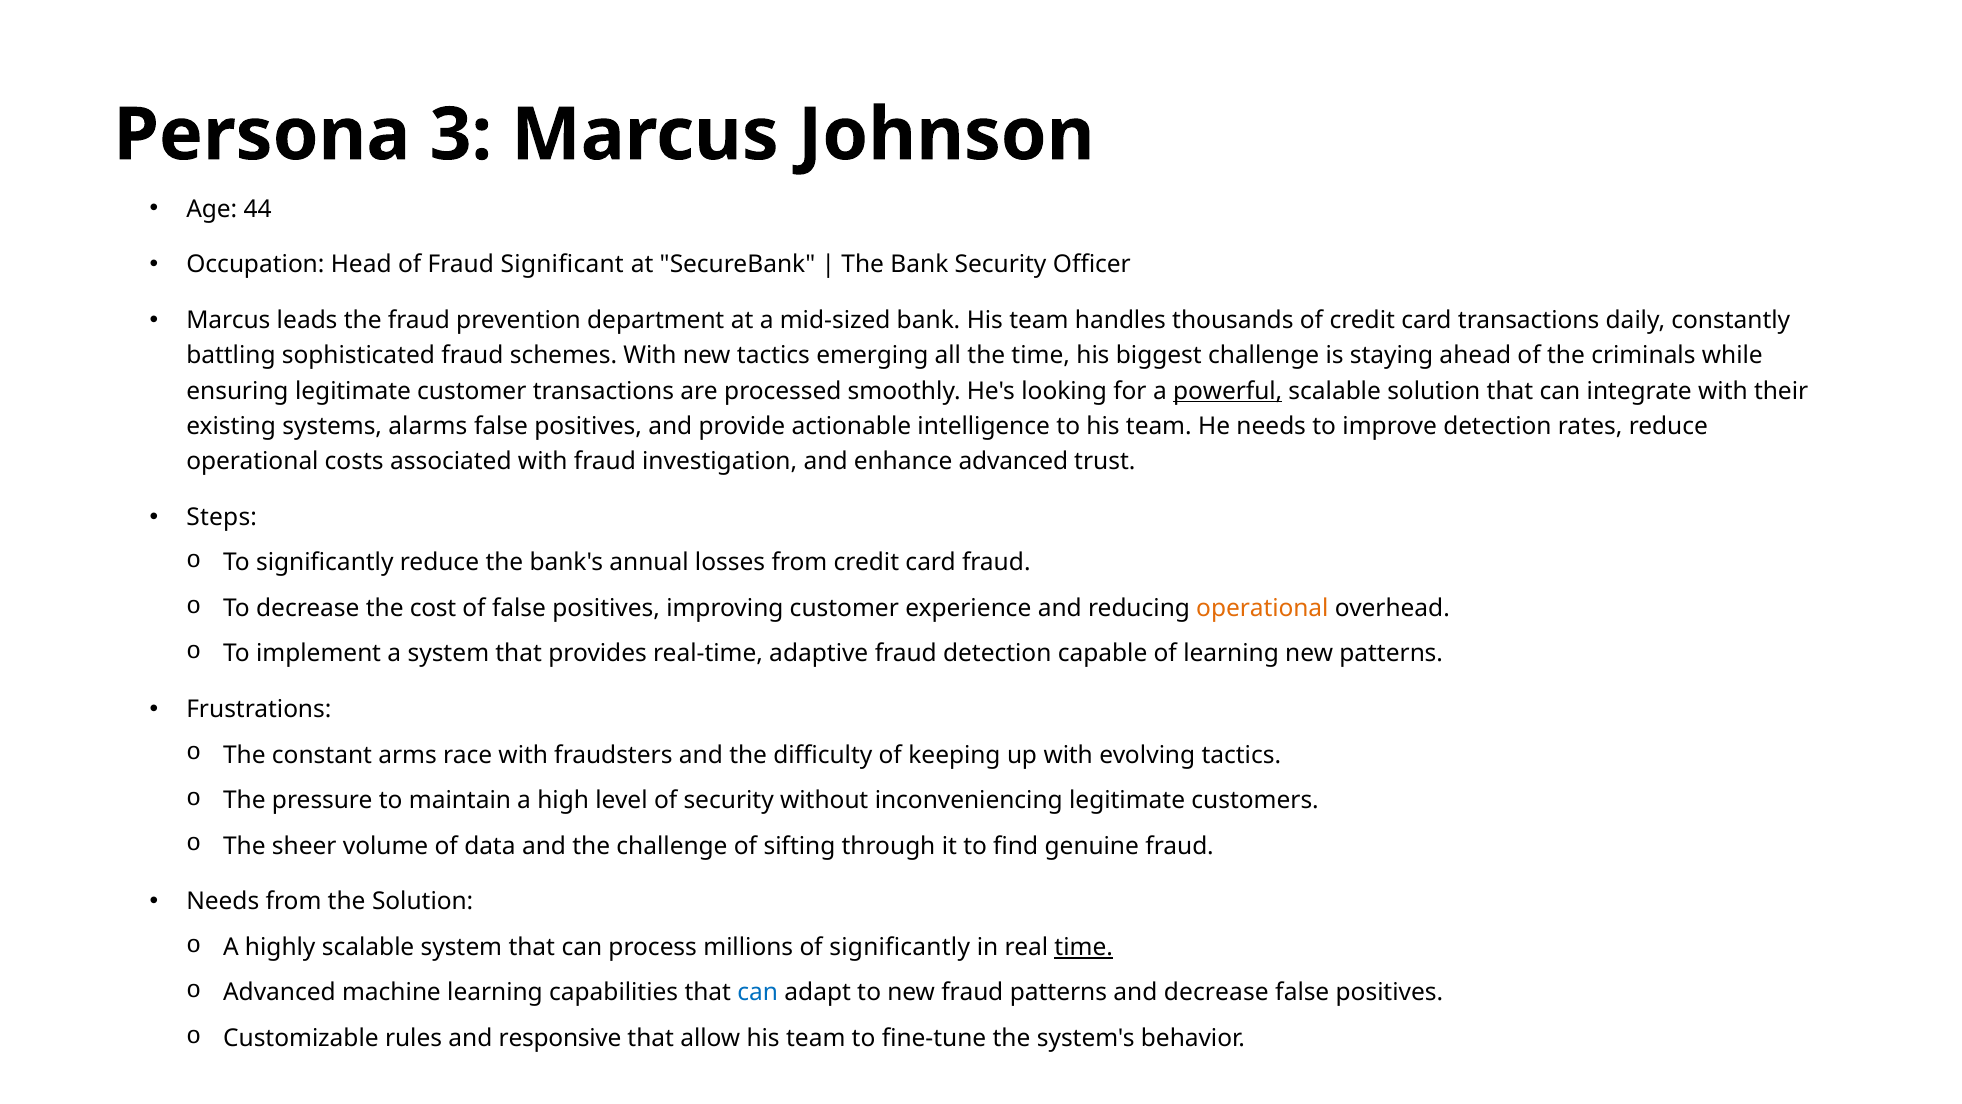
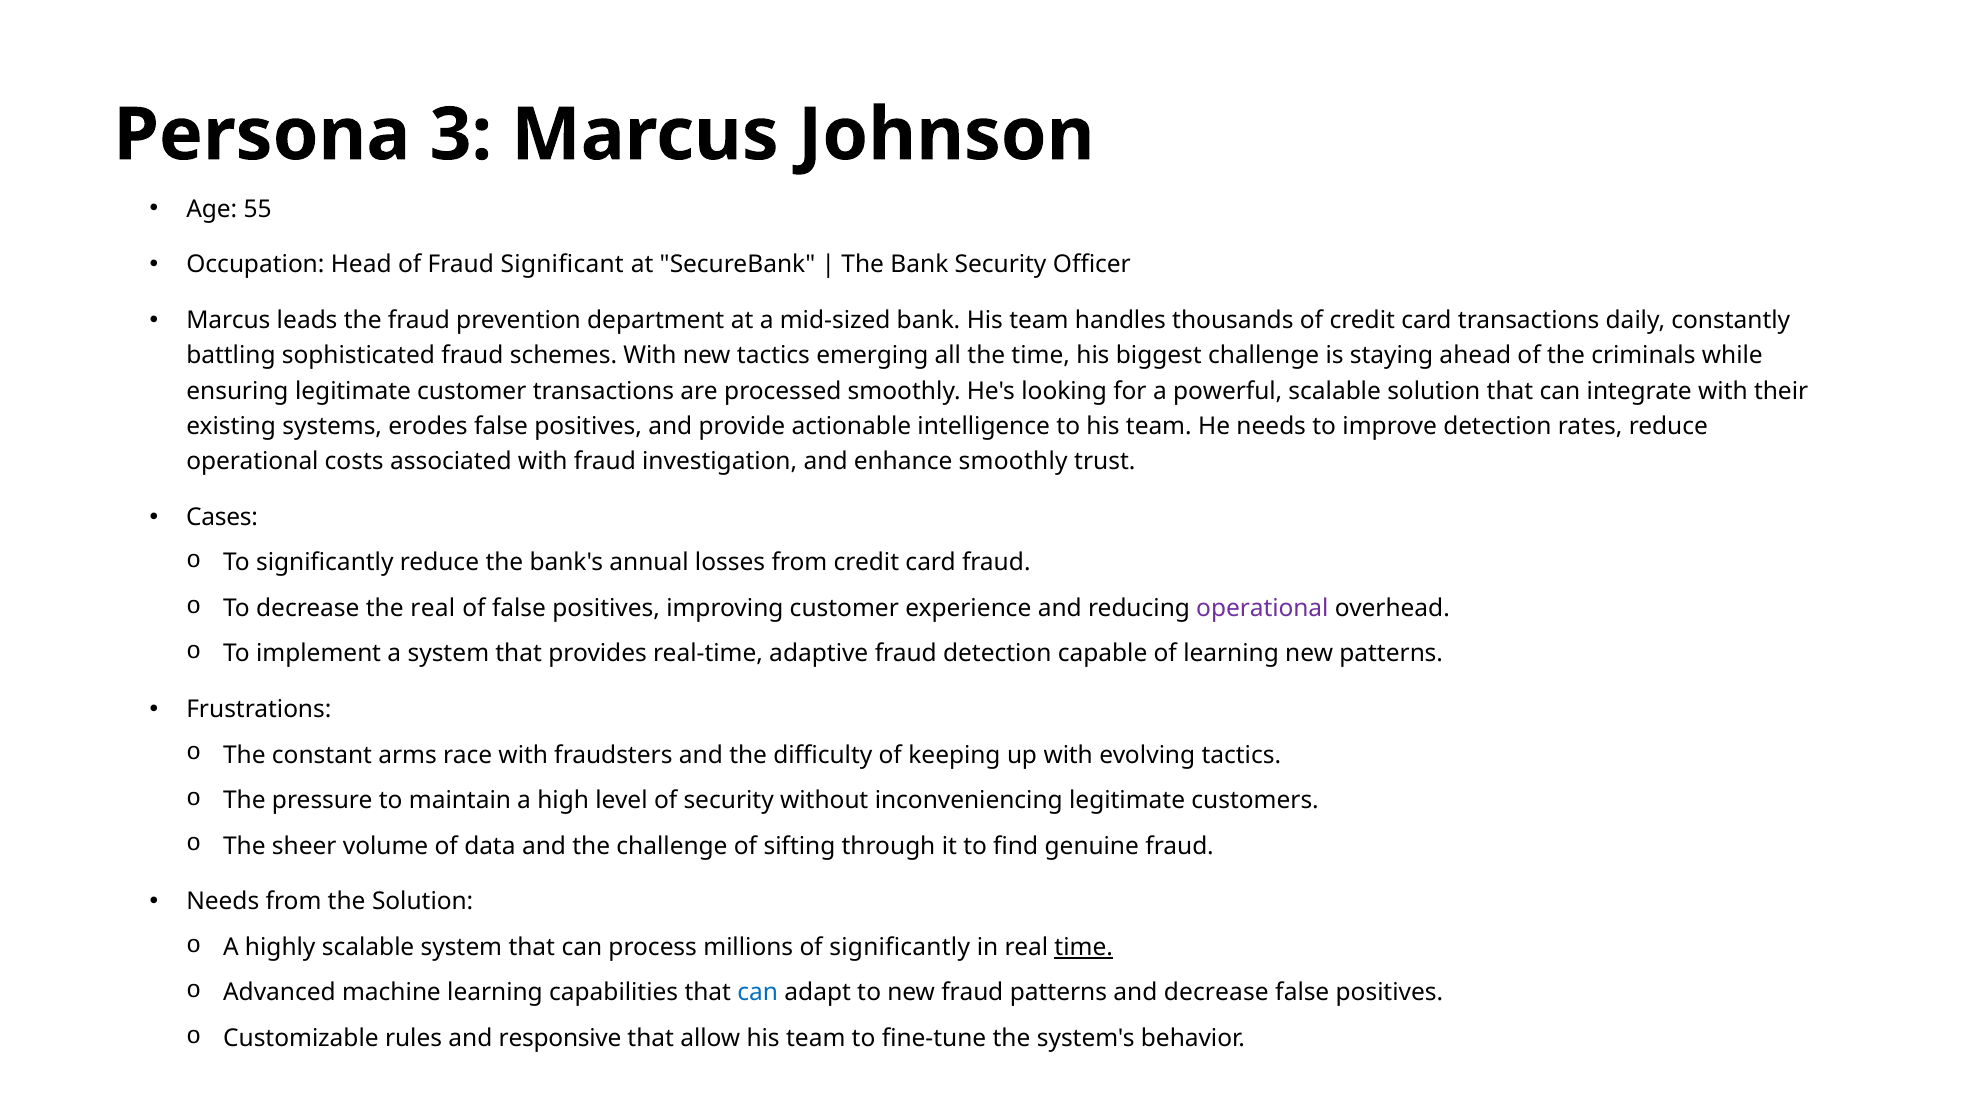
44: 44 -> 55
powerful underline: present -> none
alarms: alarms -> erodes
enhance advanced: advanced -> smoothly
Steps: Steps -> Cases
the cost: cost -> real
operational at (1262, 608) colour: orange -> purple
